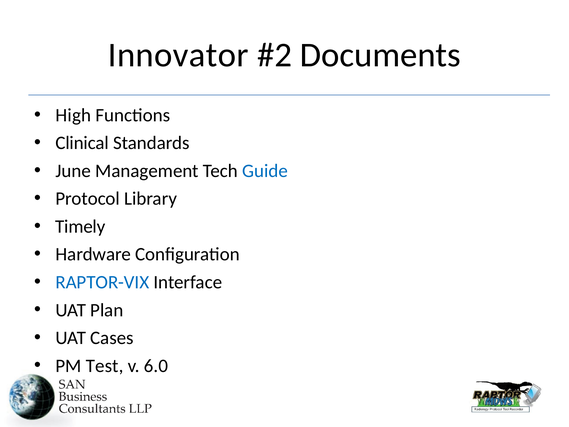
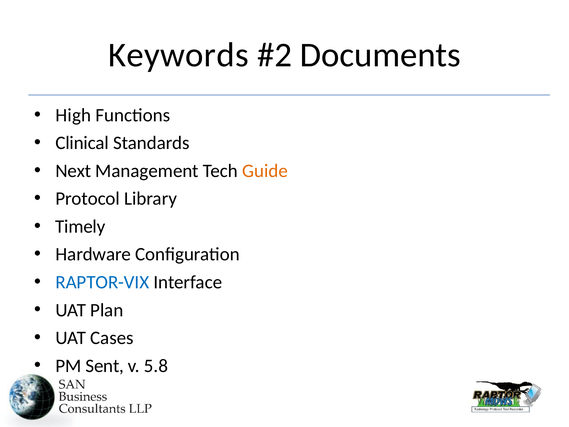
Innovator: Innovator -> Keywords
June: June -> Next
Guide colour: blue -> orange
Test: Test -> Sent
6.0: 6.0 -> 5.8
